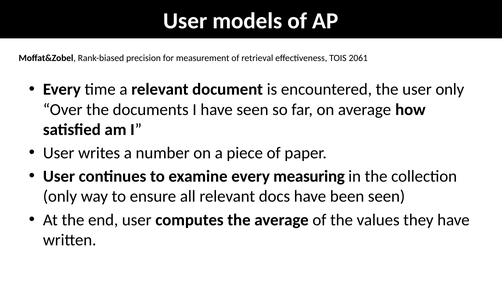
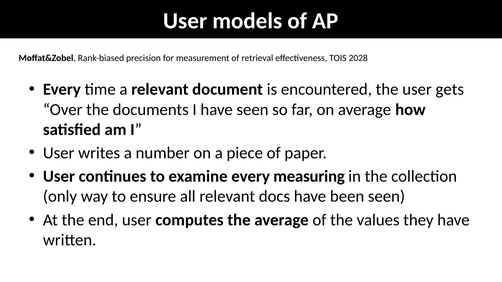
2061: 2061 -> 2028
user only: only -> gets
